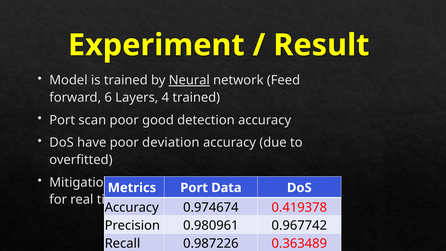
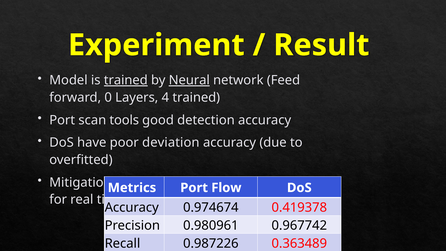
trained at (126, 80) underline: none -> present
6: 6 -> 0
scan poor: poor -> tools
Data: Data -> Flow
